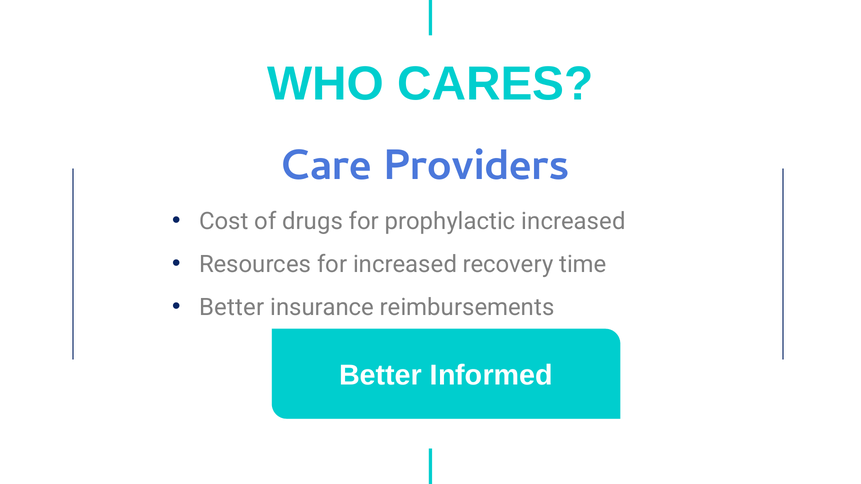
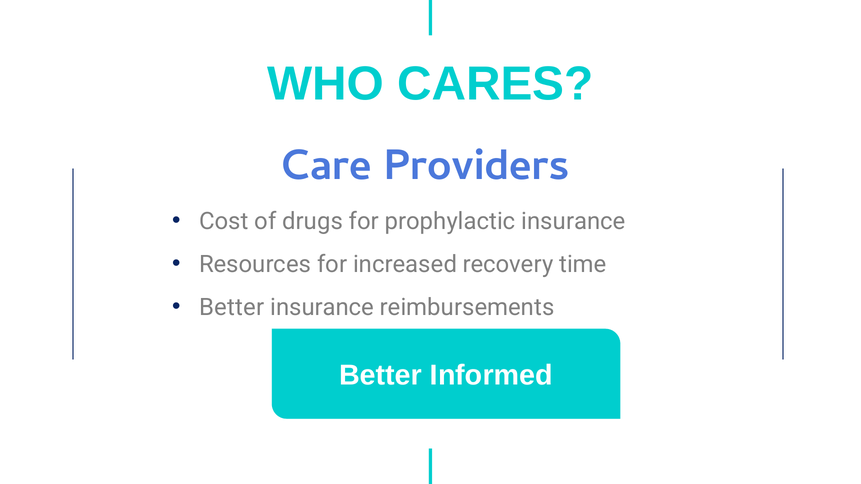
prophylactic increased: increased -> insurance
